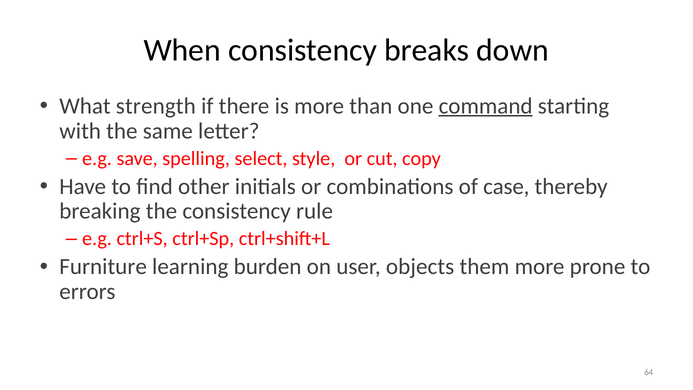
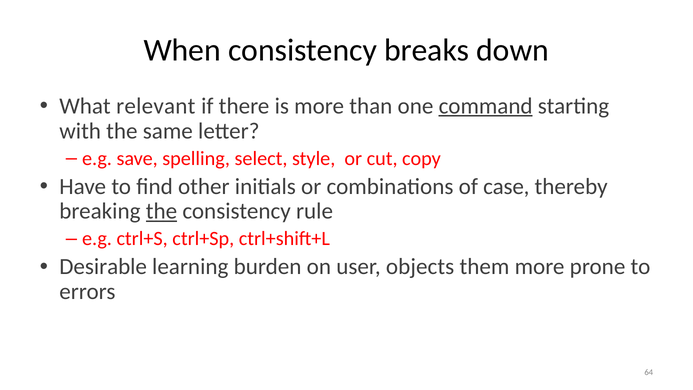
strength: strength -> relevant
the at (161, 211) underline: none -> present
Furniture: Furniture -> Desirable
